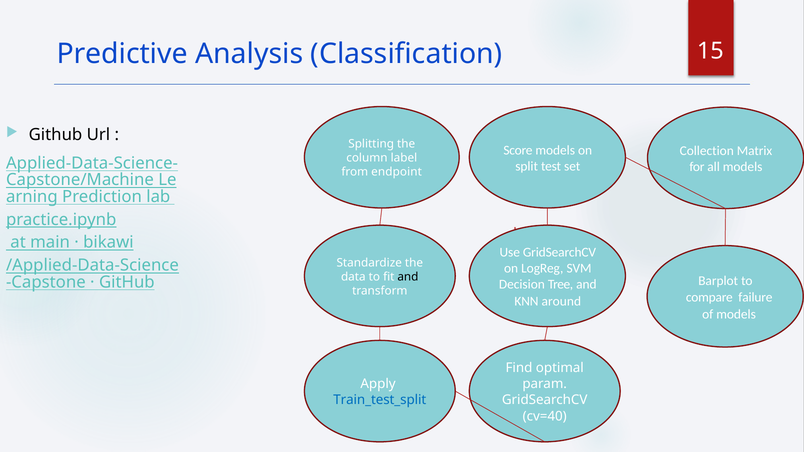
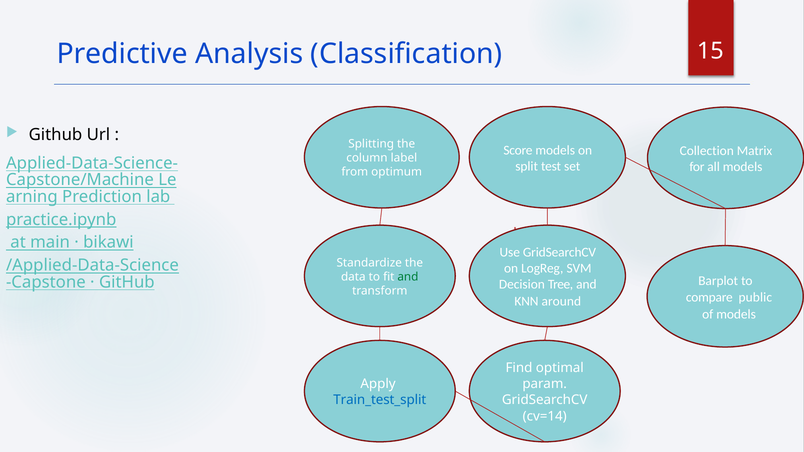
endpoint: endpoint -> optimum
and at (408, 277) colour: black -> green
failure: failure -> public
cv=40: cv=40 -> cv=14
